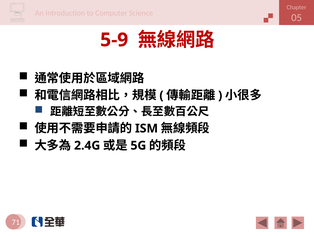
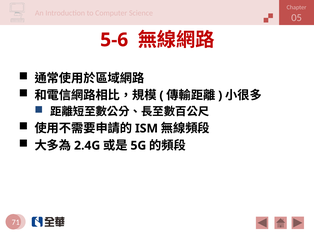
5-9: 5-9 -> 5-6
